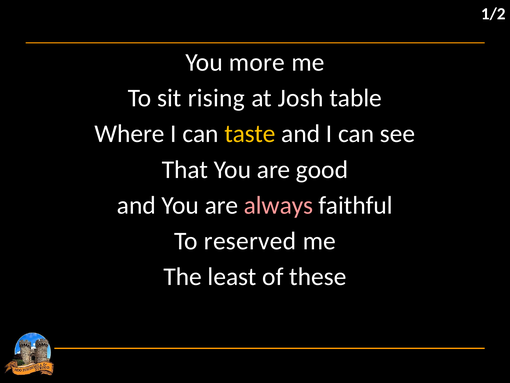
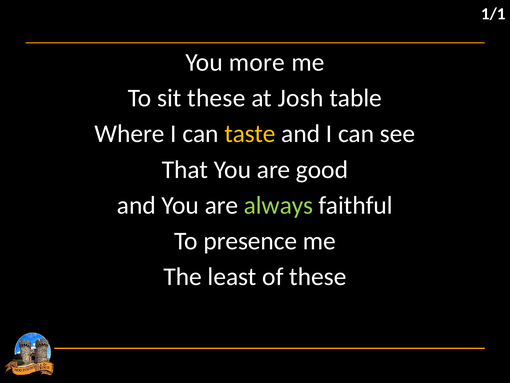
1/2: 1/2 -> 1/1
sit rising: rising -> these
always colour: pink -> light green
reserved: reserved -> presence
